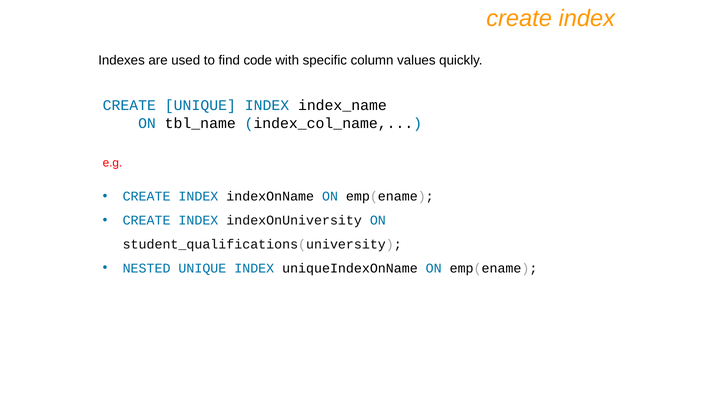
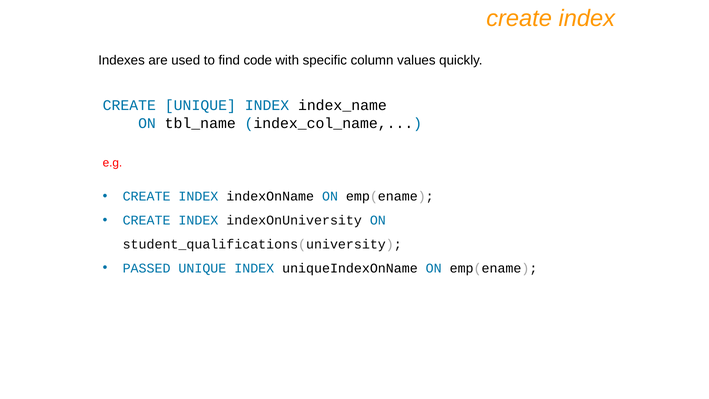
NESTED: NESTED -> PASSED
